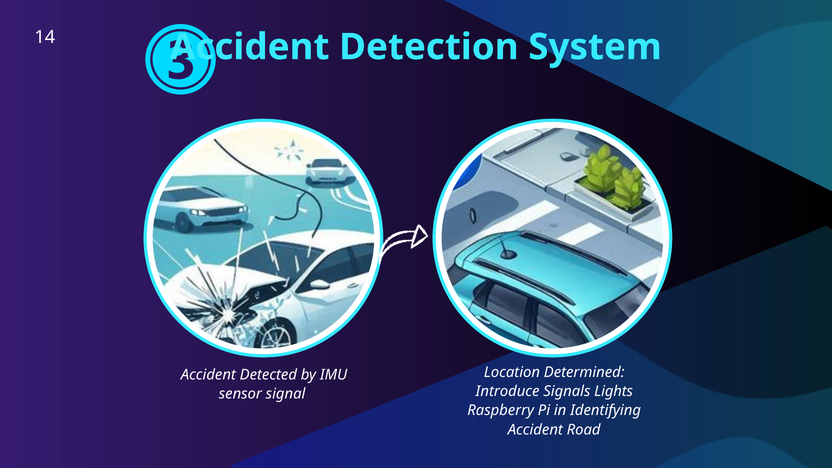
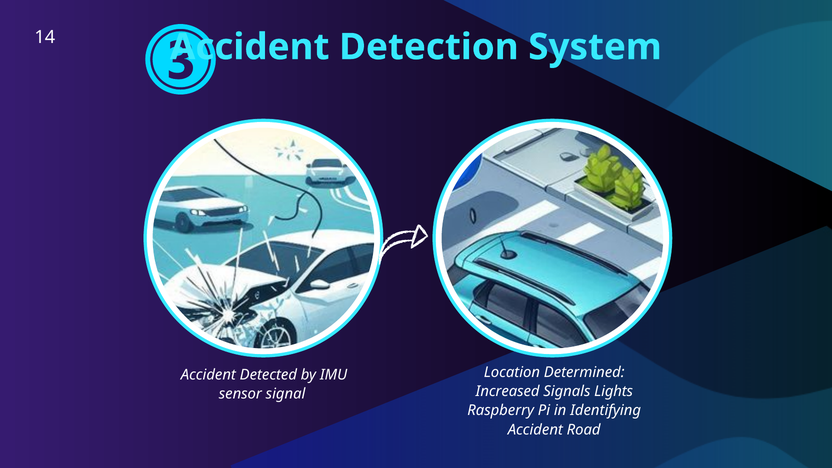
Introduce: Introduce -> Increased
